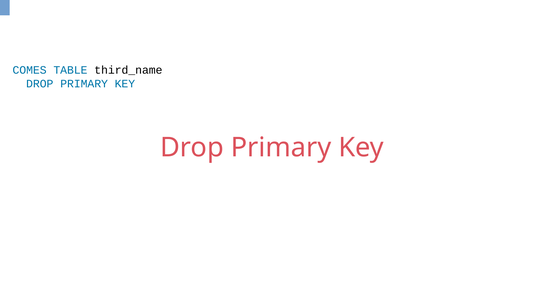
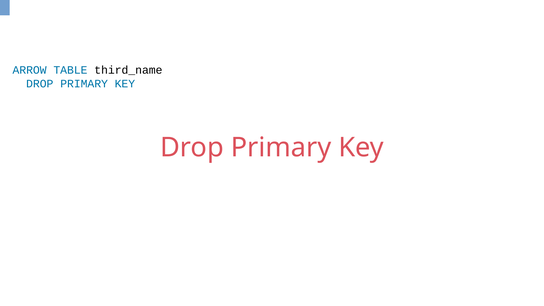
COMES: COMES -> ARROW
